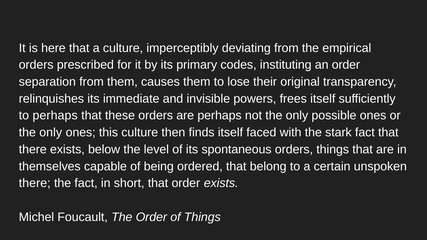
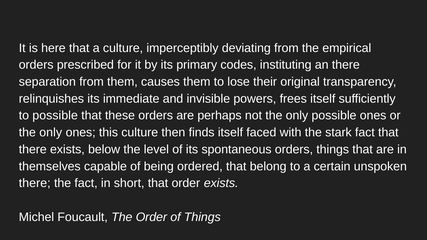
an order: order -> there
to perhaps: perhaps -> possible
